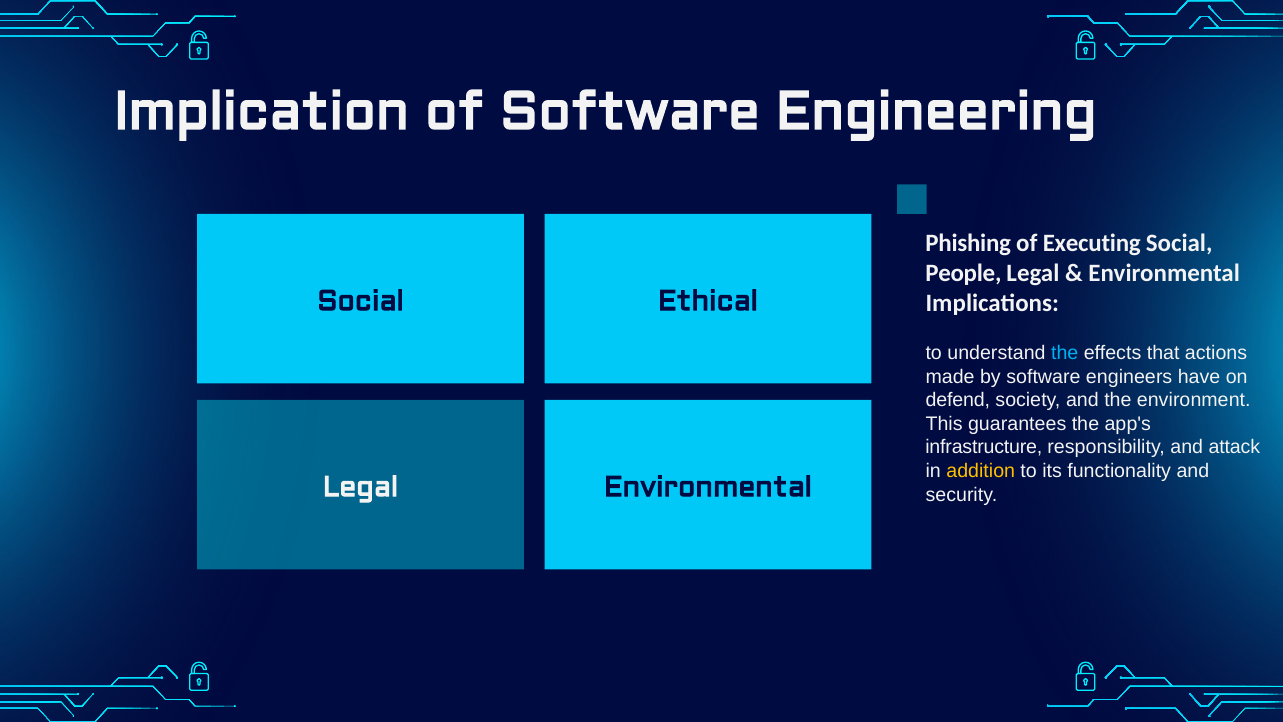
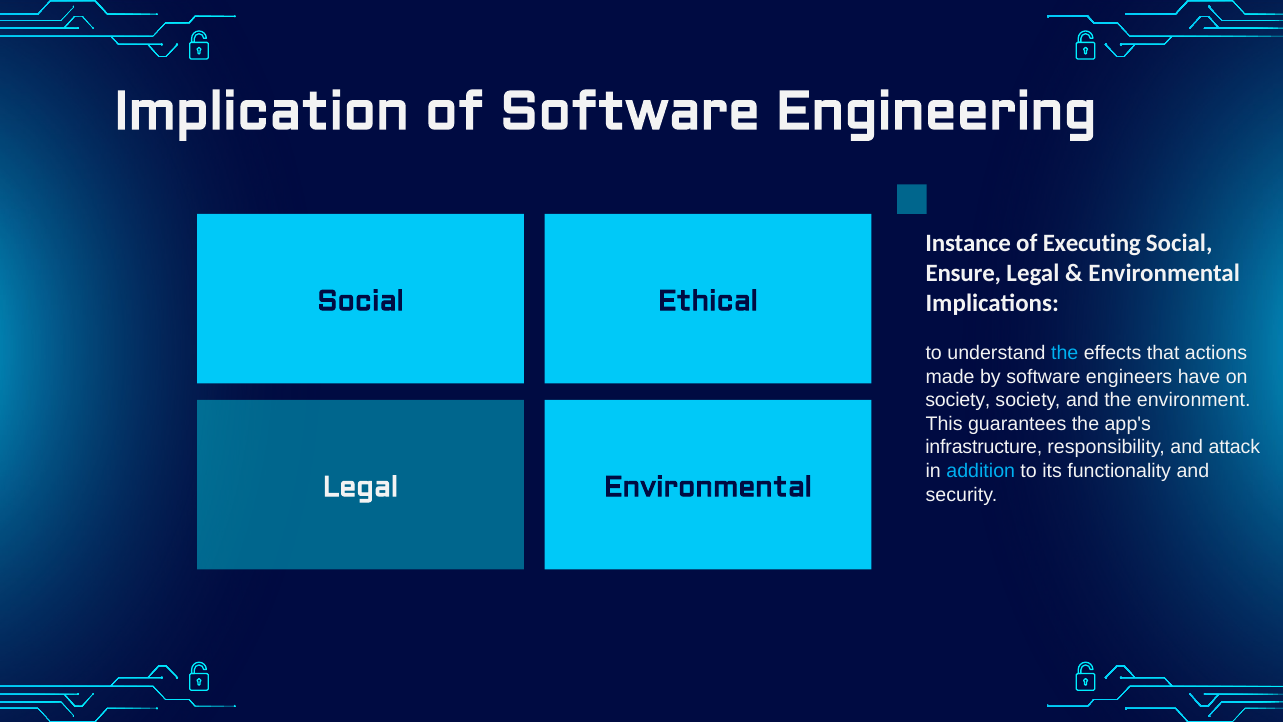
Phishing: Phishing -> Instance
People: People -> Ensure
defend at (958, 400): defend -> society
addition colour: yellow -> light blue
